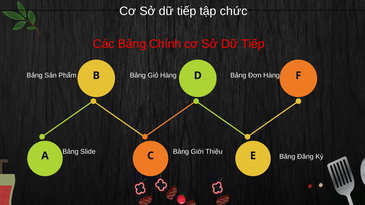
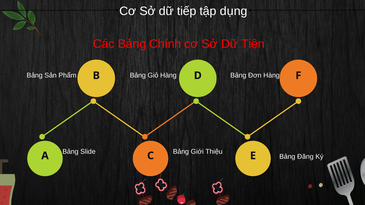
chức: chức -> dụng
Tiếp at (253, 44): Tiếp -> Tiện
